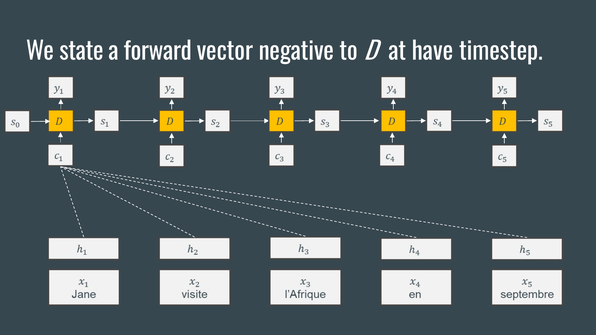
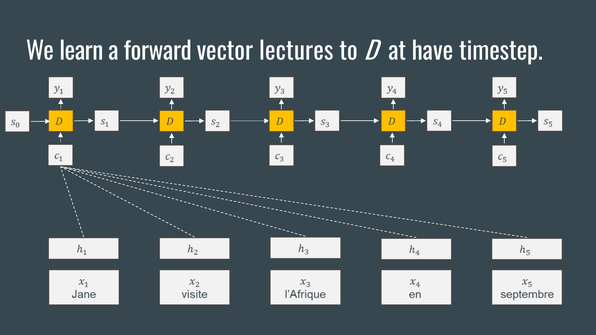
state: state -> learn
negative: negative -> lectures
